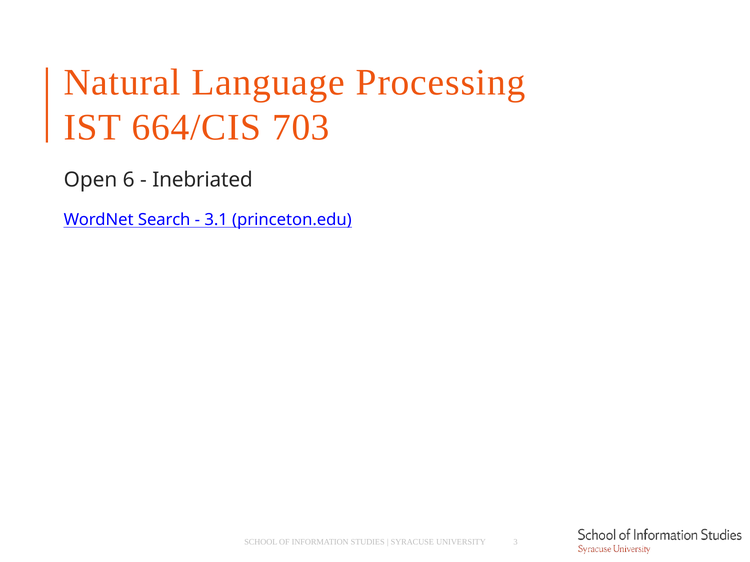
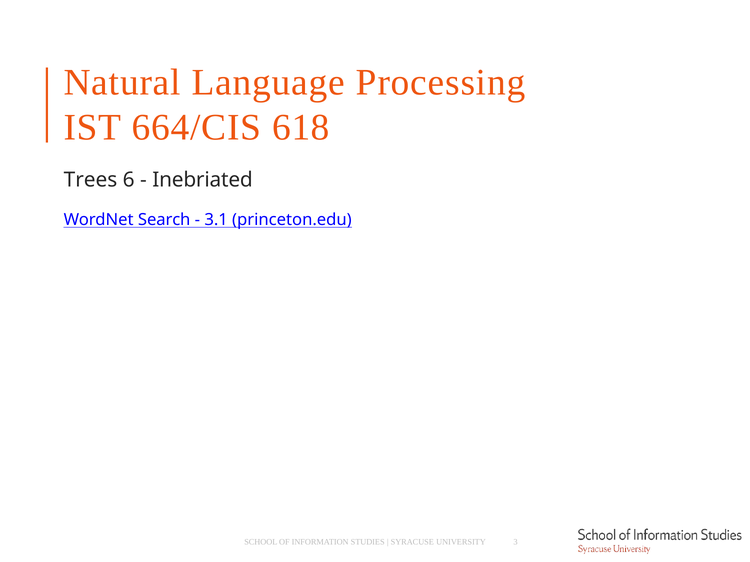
703: 703 -> 618
Open: Open -> Trees
